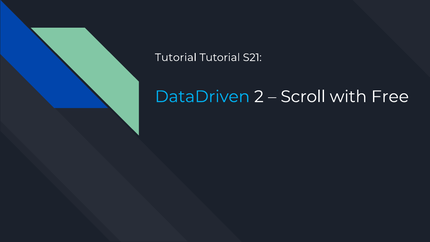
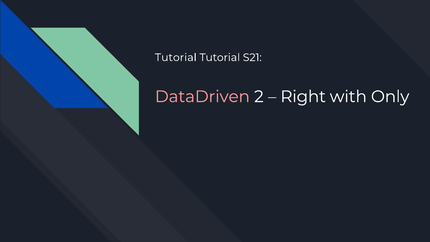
DataDriven colour: light blue -> pink
Scroll: Scroll -> Right
Free: Free -> Only
